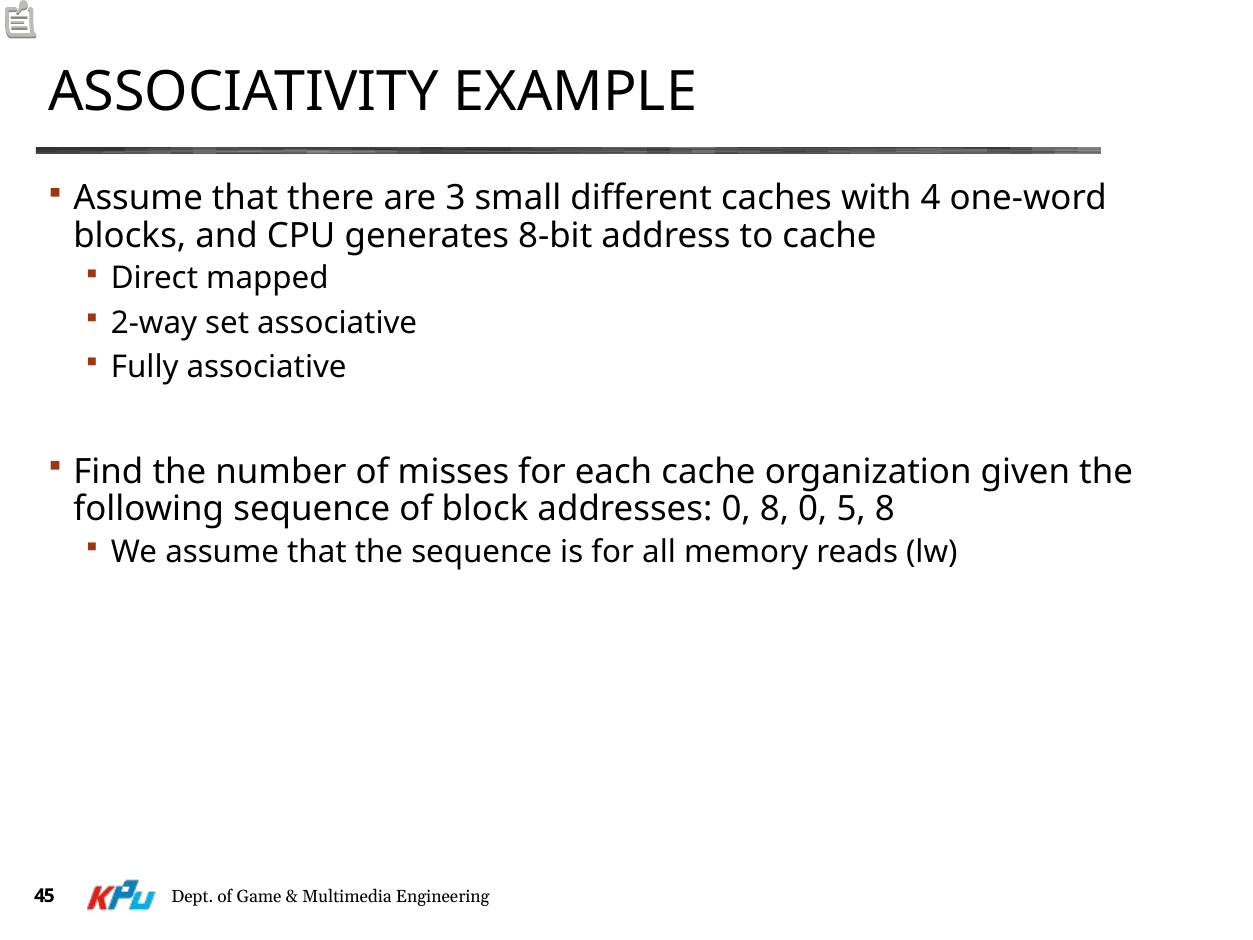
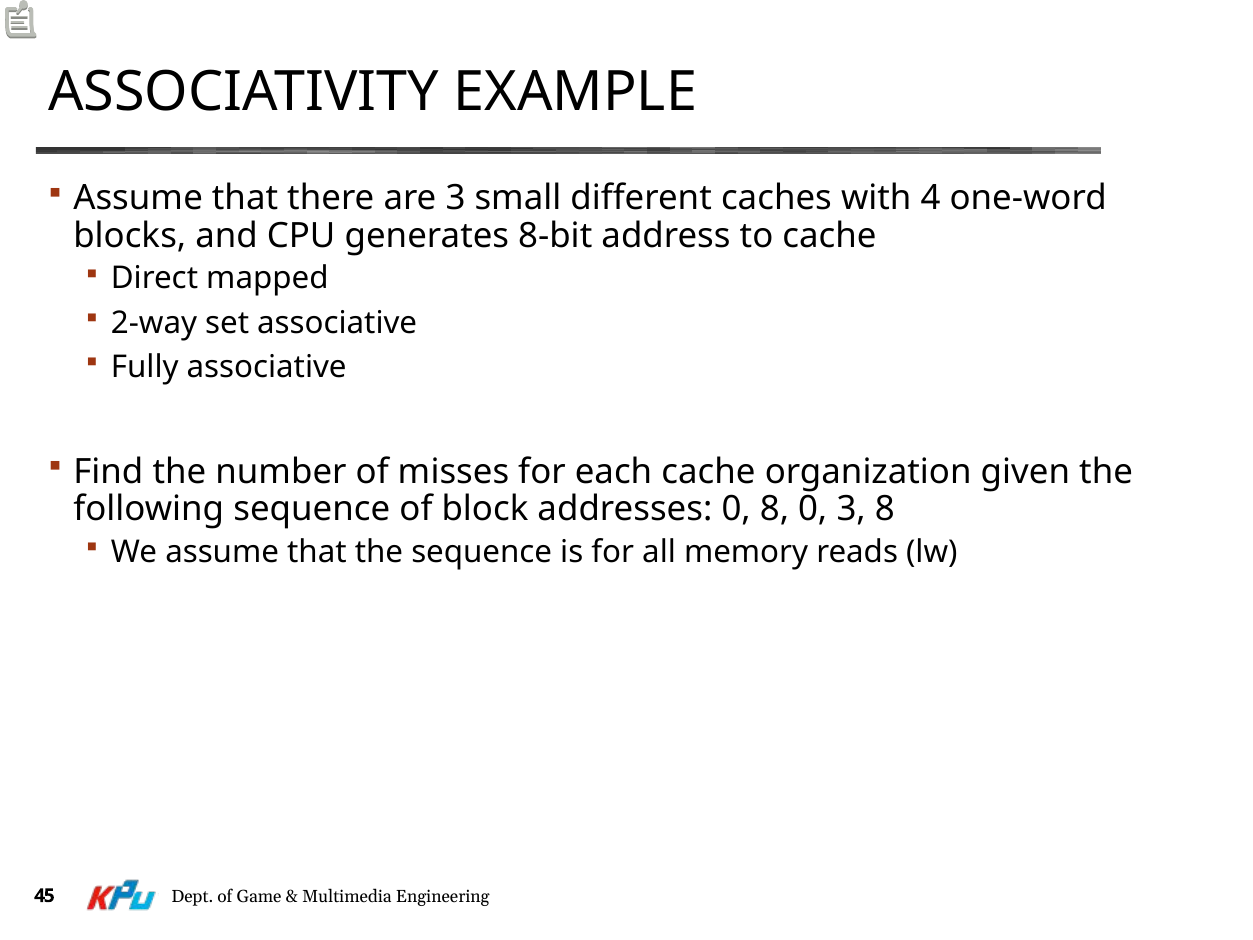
0 5: 5 -> 3
